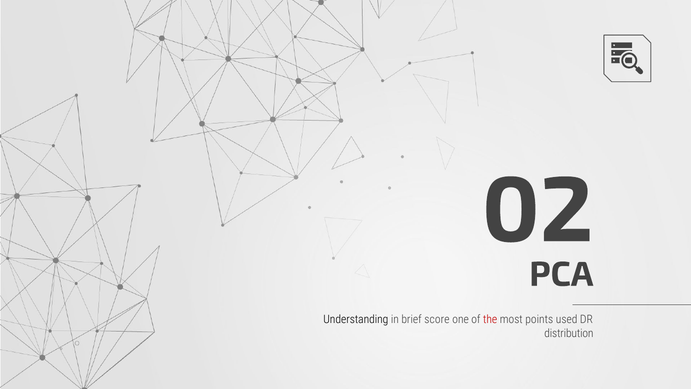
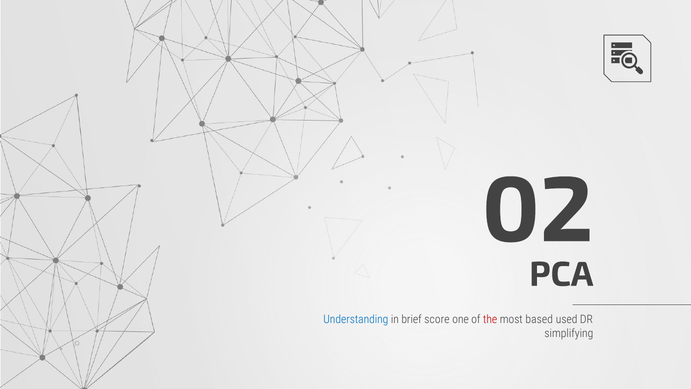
Understanding colour: black -> blue
points: points -> based
distribution: distribution -> simplifying
